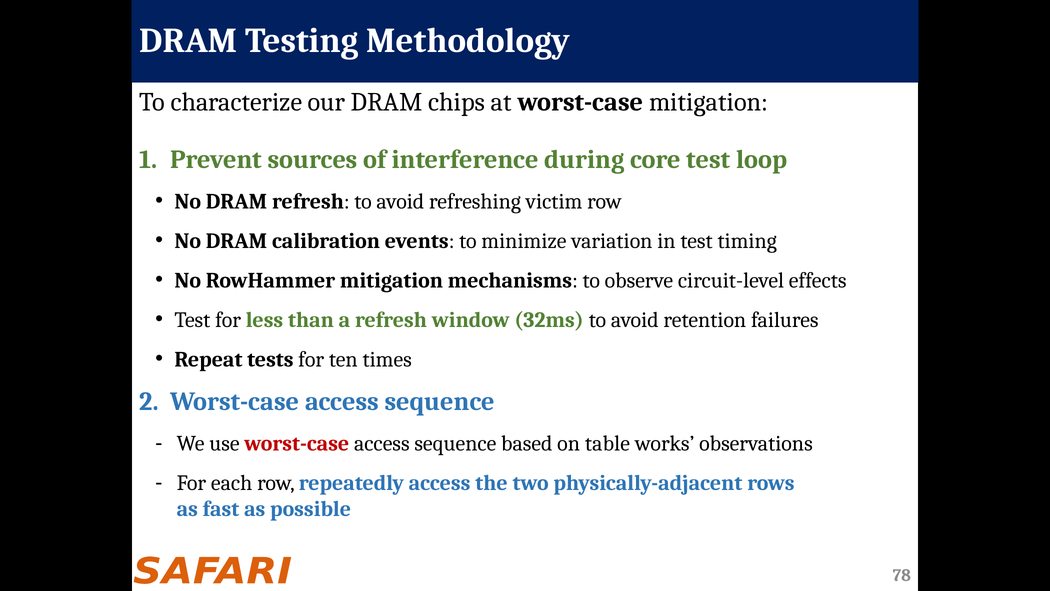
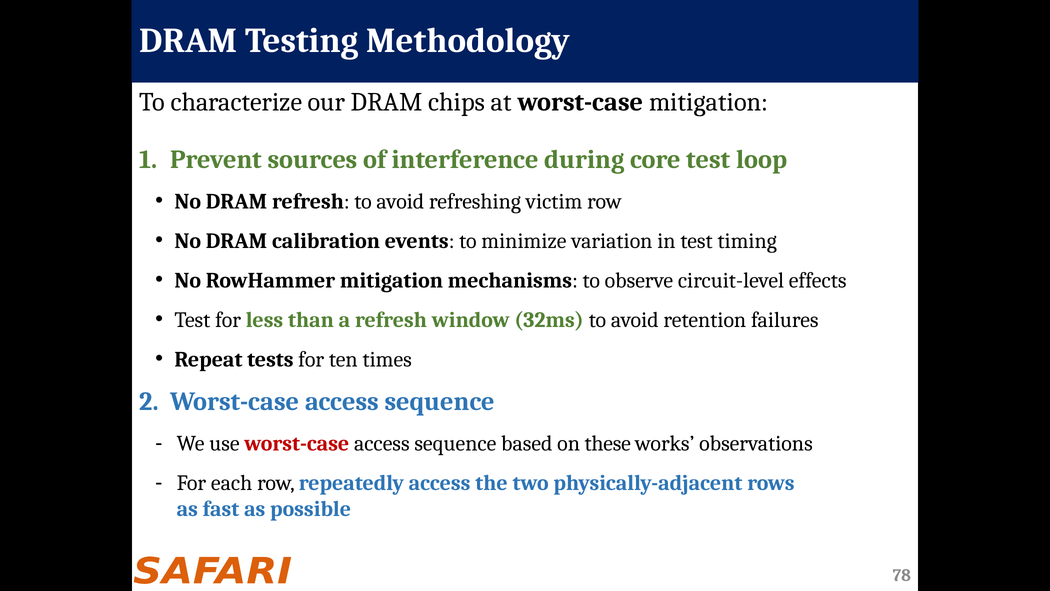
table: table -> these
